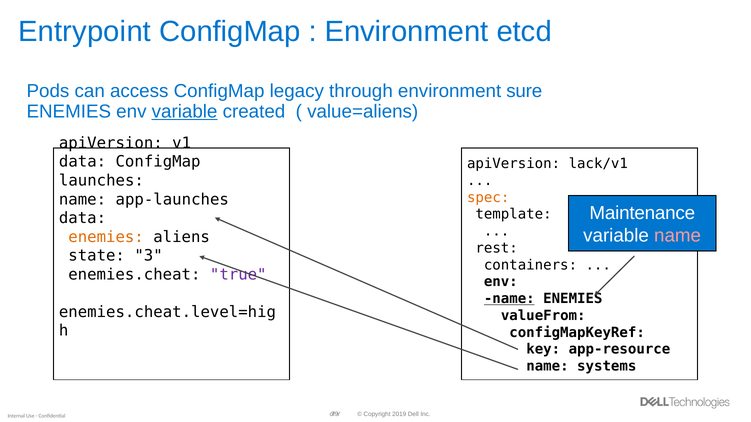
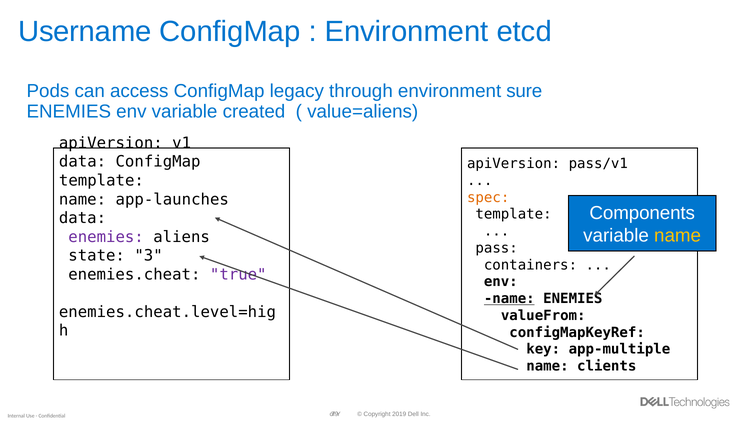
Entrypoint: Entrypoint -> Username
variable at (185, 111) underline: present -> none
lack/v1: lack/v1 -> pass/v1
launches at (101, 181): launches -> template
Maintenance: Maintenance -> Components
name at (678, 236) colour: pink -> yellow
enemies at (106, 237) colour: orange -> purple
rest: rest -> pass
app-resource: app-resource -> app-multiple
systems: systems -> clients
